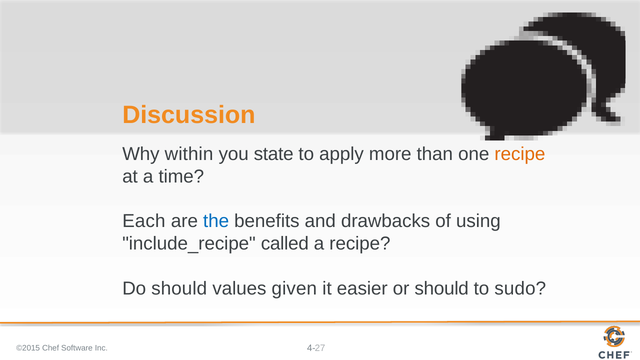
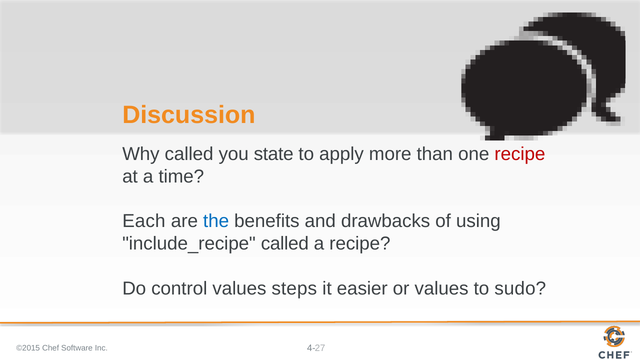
Why within: within -> called
recipe at (520, 154) colour: orange -> red
Do should: should -> control
given: given -> steps
or should: should -> values
